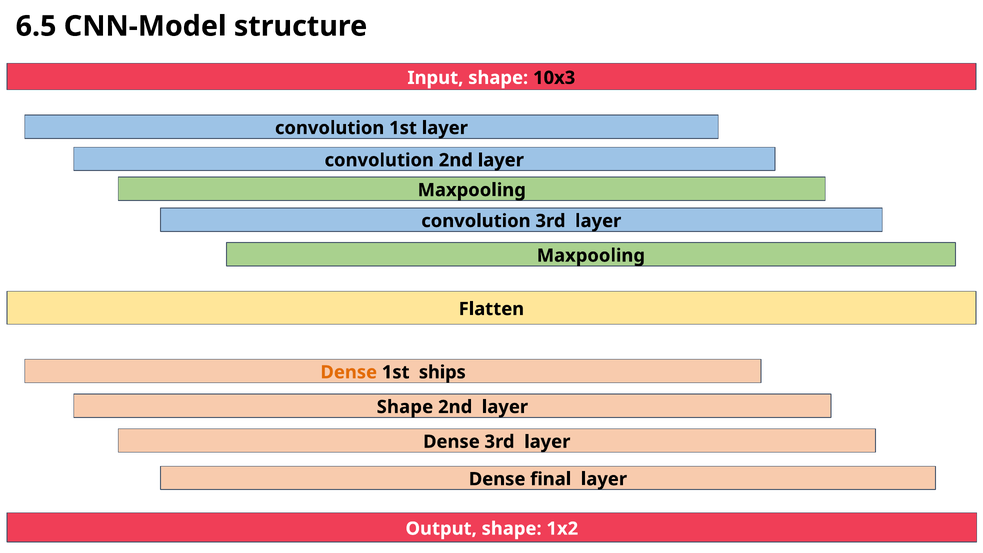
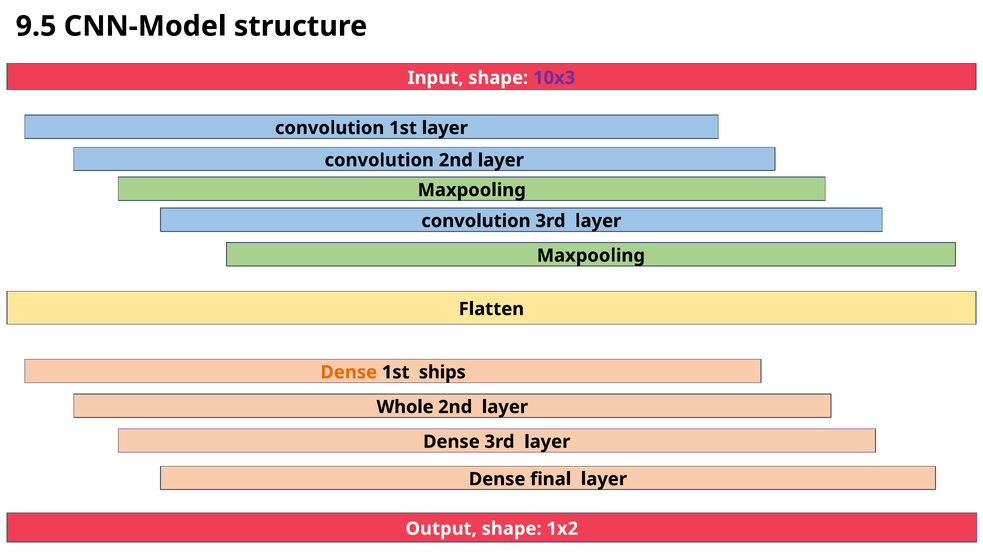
6.5: 6.5 -> 9.5
10x3 colour: black -> purple
Shape at (405, 407): Shape -> Whole
